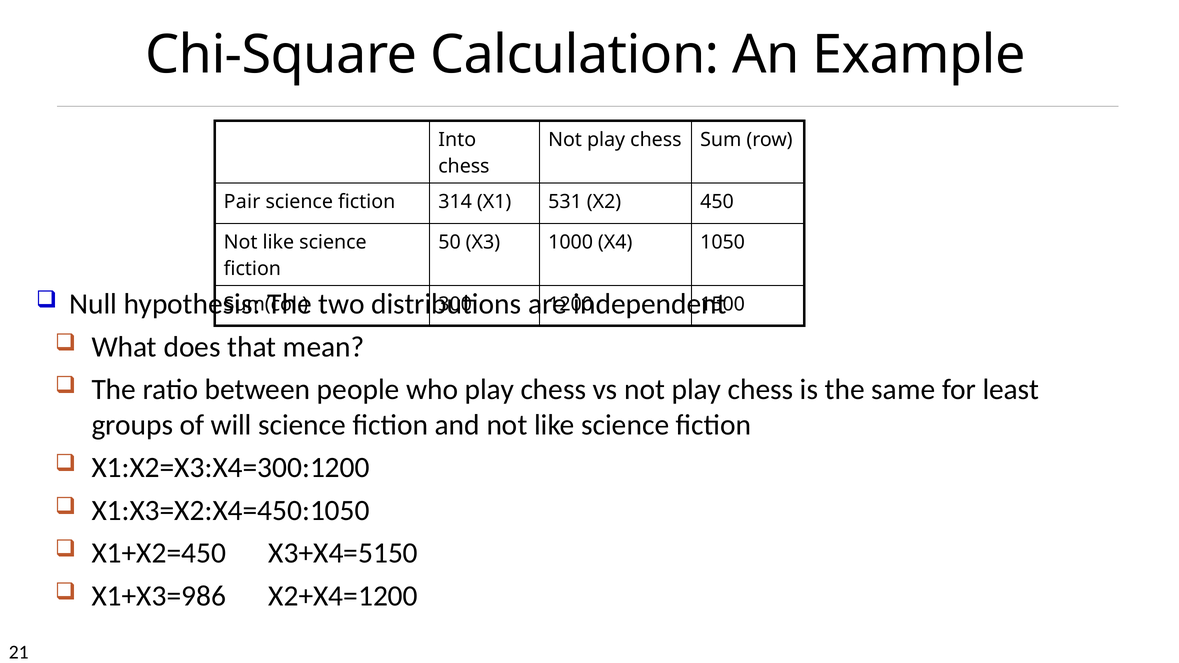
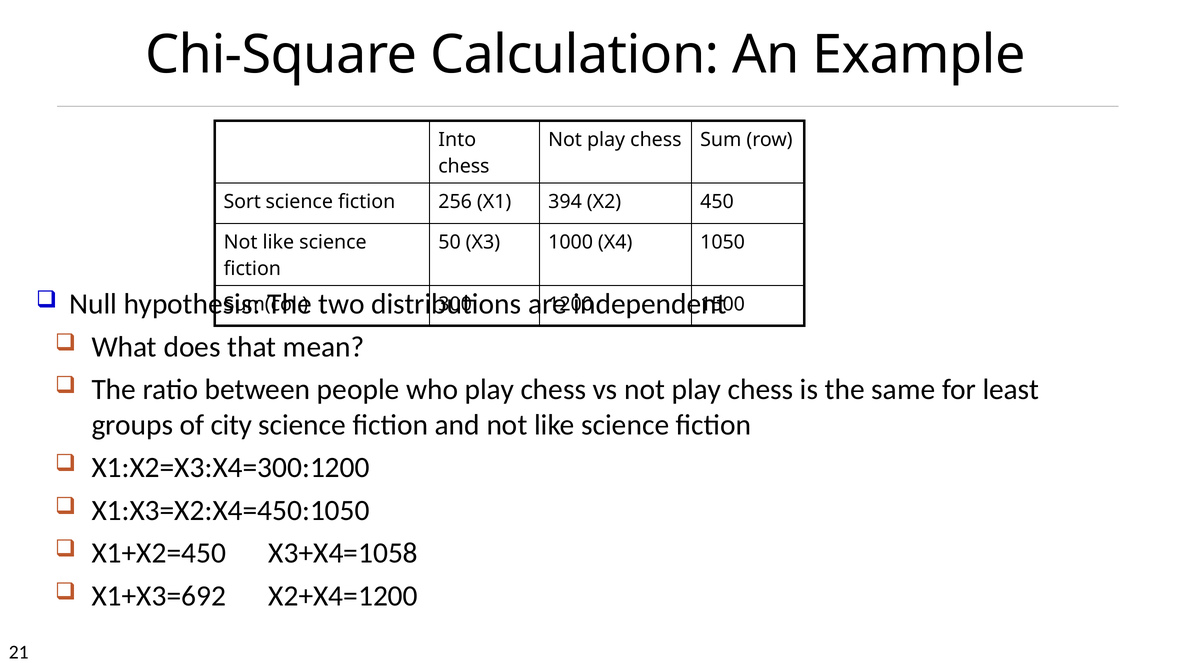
Pair: Pair -> Sort
314: 314 -> 256
531: 531 -> 394
will: will -> city
X3+X4=5150: X3+X4=5150 -> X3+X4=1058
X1+X3=986: X1+X3=986 -> X1+X3=692
